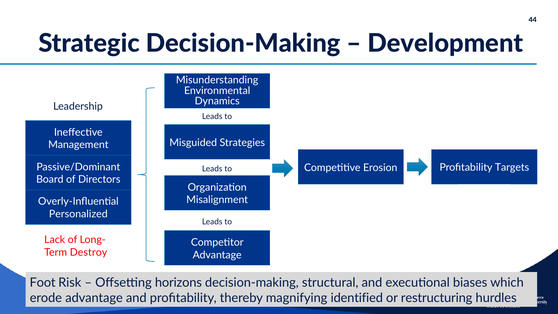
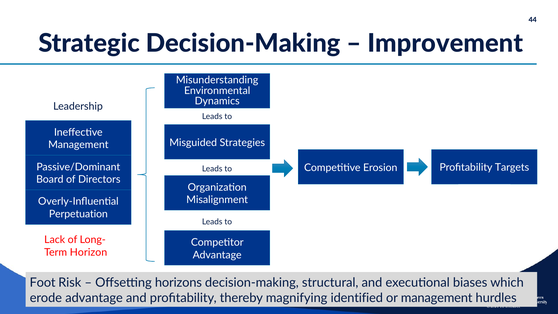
Development: Development -> Improvement
Personalized: Personalized -> Perpetuation
Destroy: Destroy -> Horizon
or restructuring: restructuring -> management
